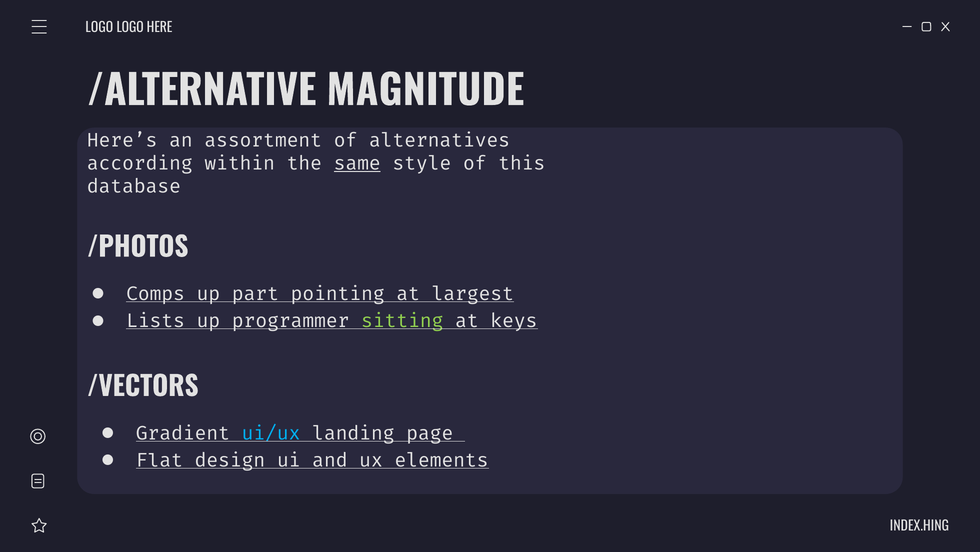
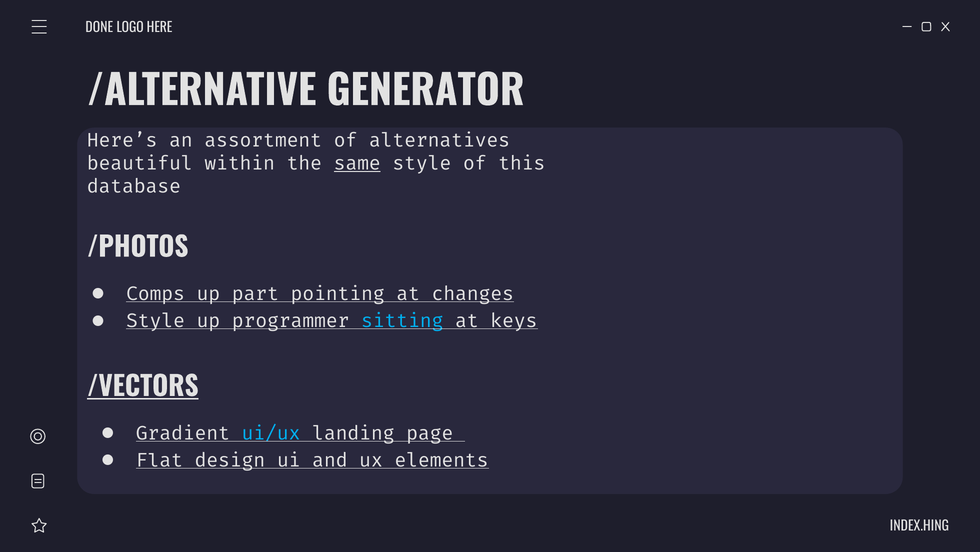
LOGO at (99, 28): LOGO -> DONE
MAGNITUDE: MAGNITUDE -> GENERATOR
according: according -> beautiful
largest: largest -> changes
Lists at (156, 321): Lists -> Style
sitting colour: light green -> light blue
/VECTORS underline: none -> present
